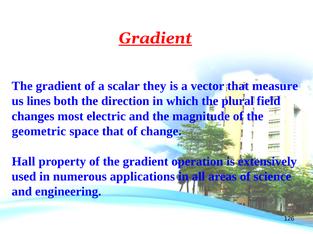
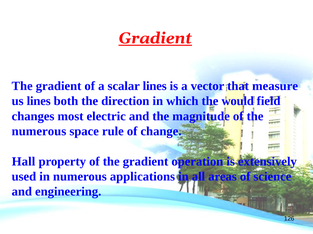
scalar they: they -> lines
plural: plural -> would
geometric at (39, 132): geometric -> numerous
space that: that -> rule
